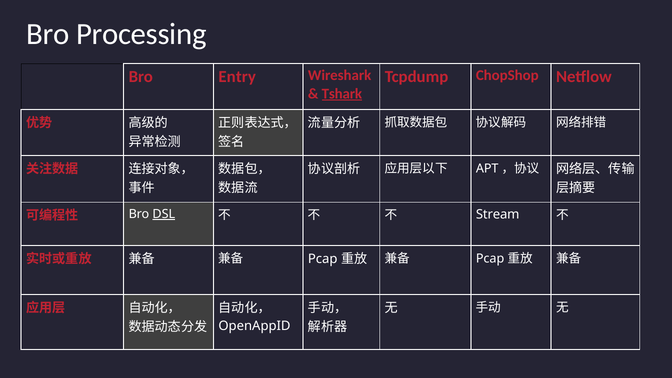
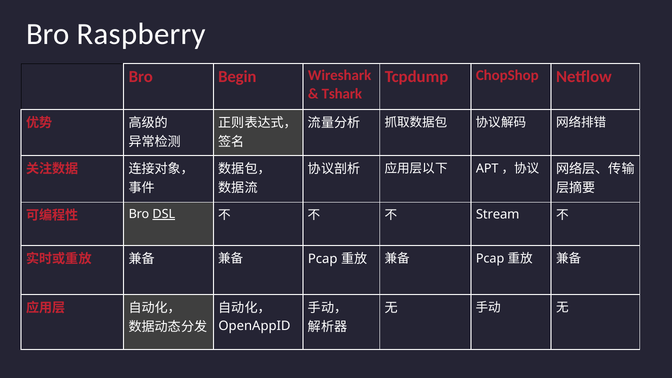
Processing: Processing -> Raspberry
Entry: Entry -> Begin
Tshark underline: present -> none
